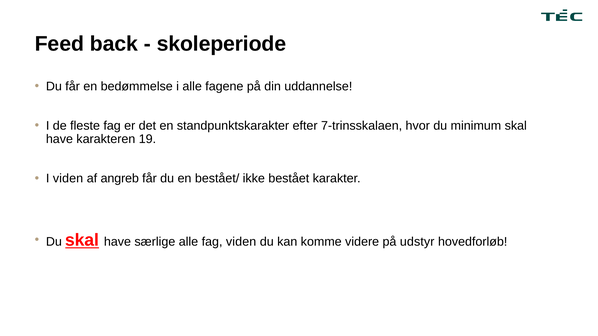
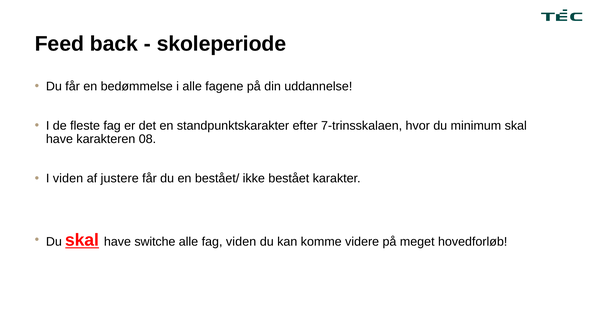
19: 19 -> 08
angreb: angreb -> justere
særlige: særlige -> switche
udstyr: udstyr -> meget
